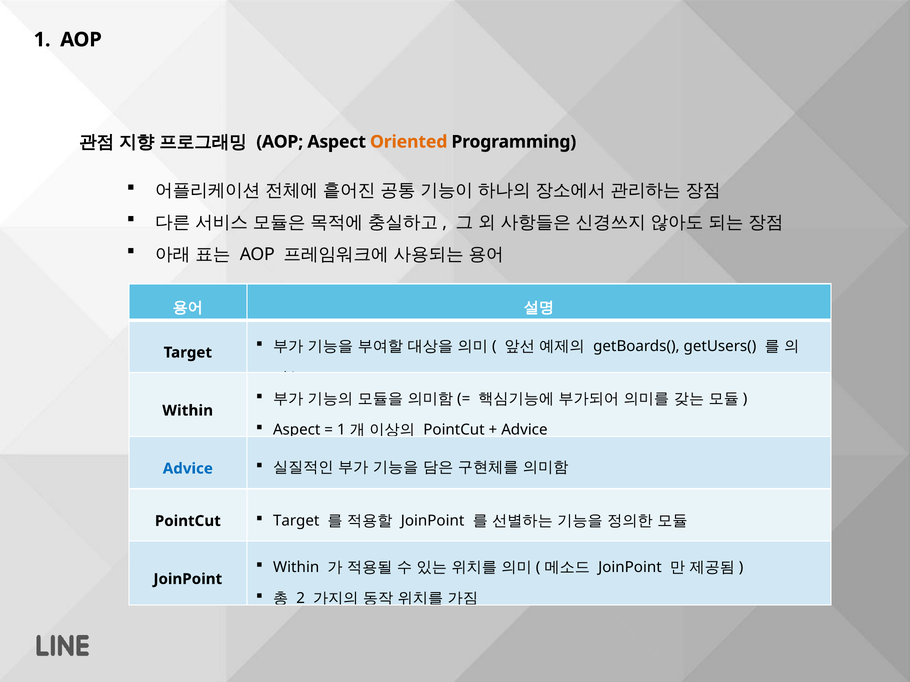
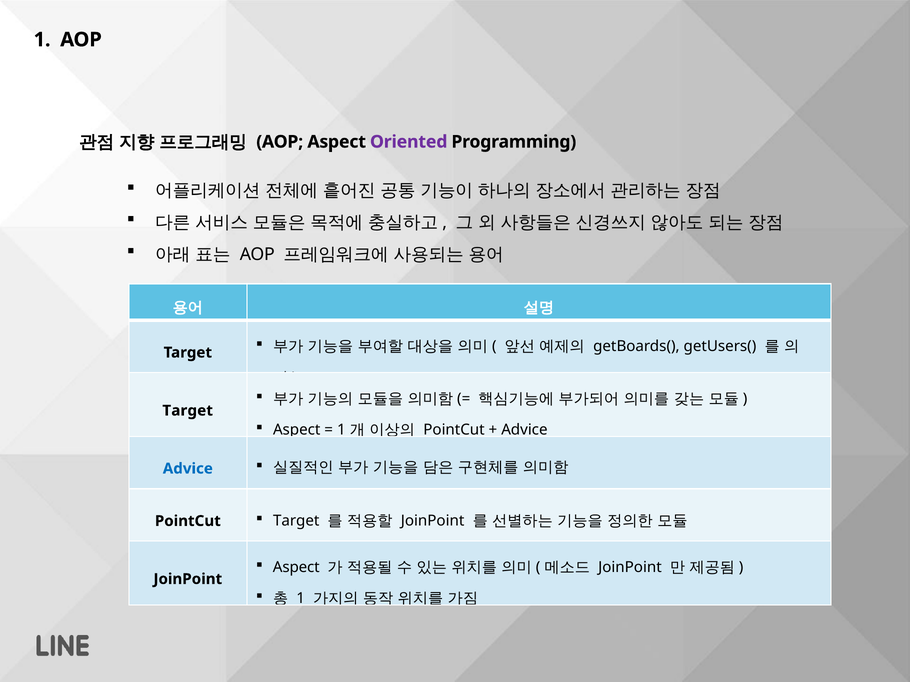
Oriented colour: orange -> purple
Within at (188, 411): Within -> Target
Within at (296, 568): Within -> Aspect
2 at (301, 599): 2 -> 1
